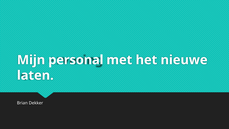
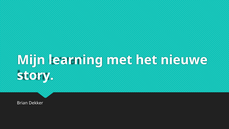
personal: personal -> learning
laten: laten -> story
